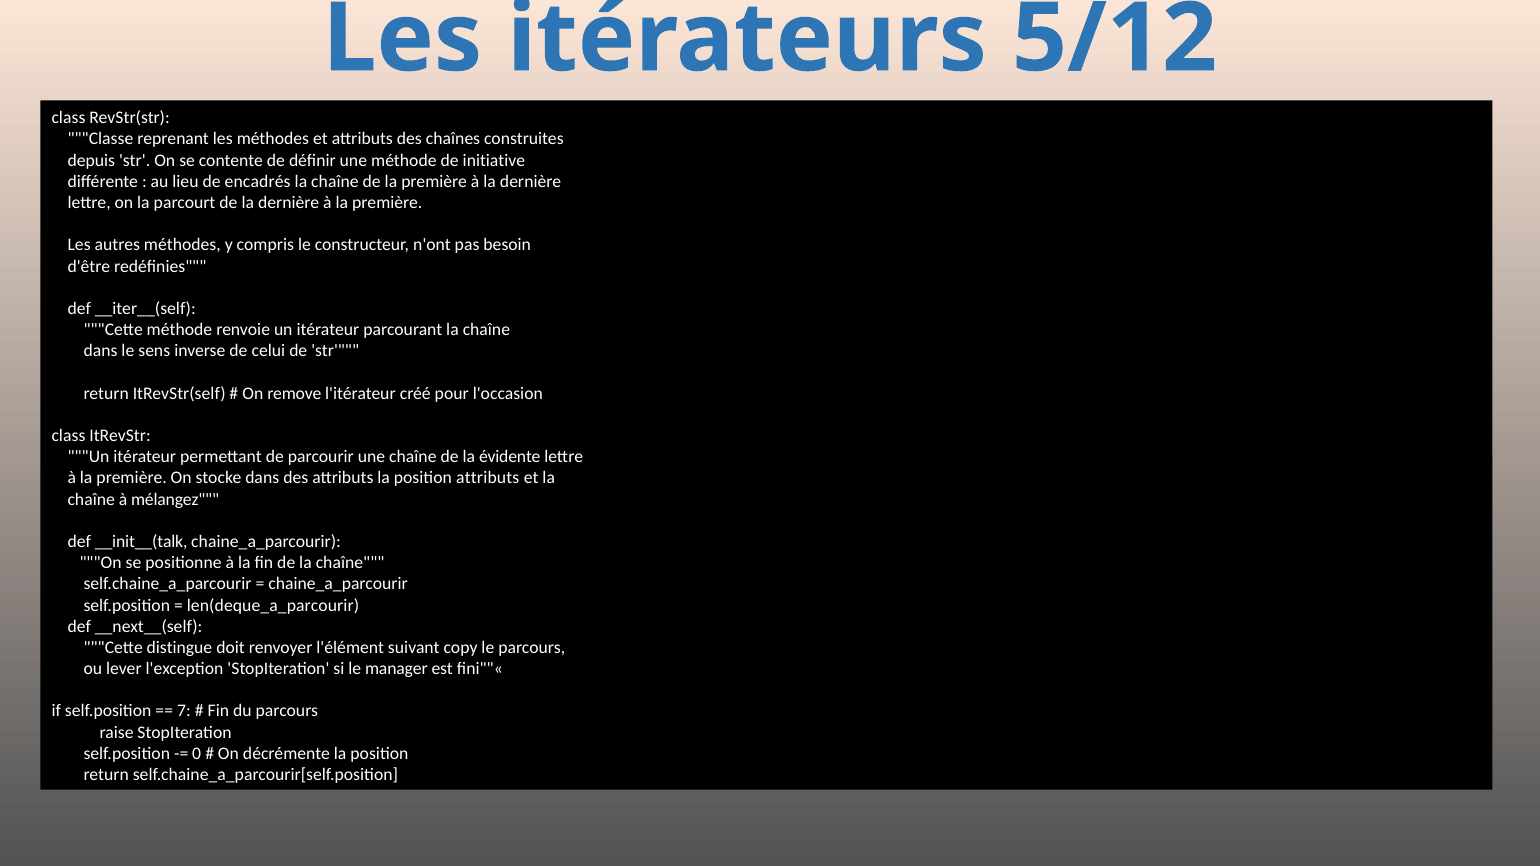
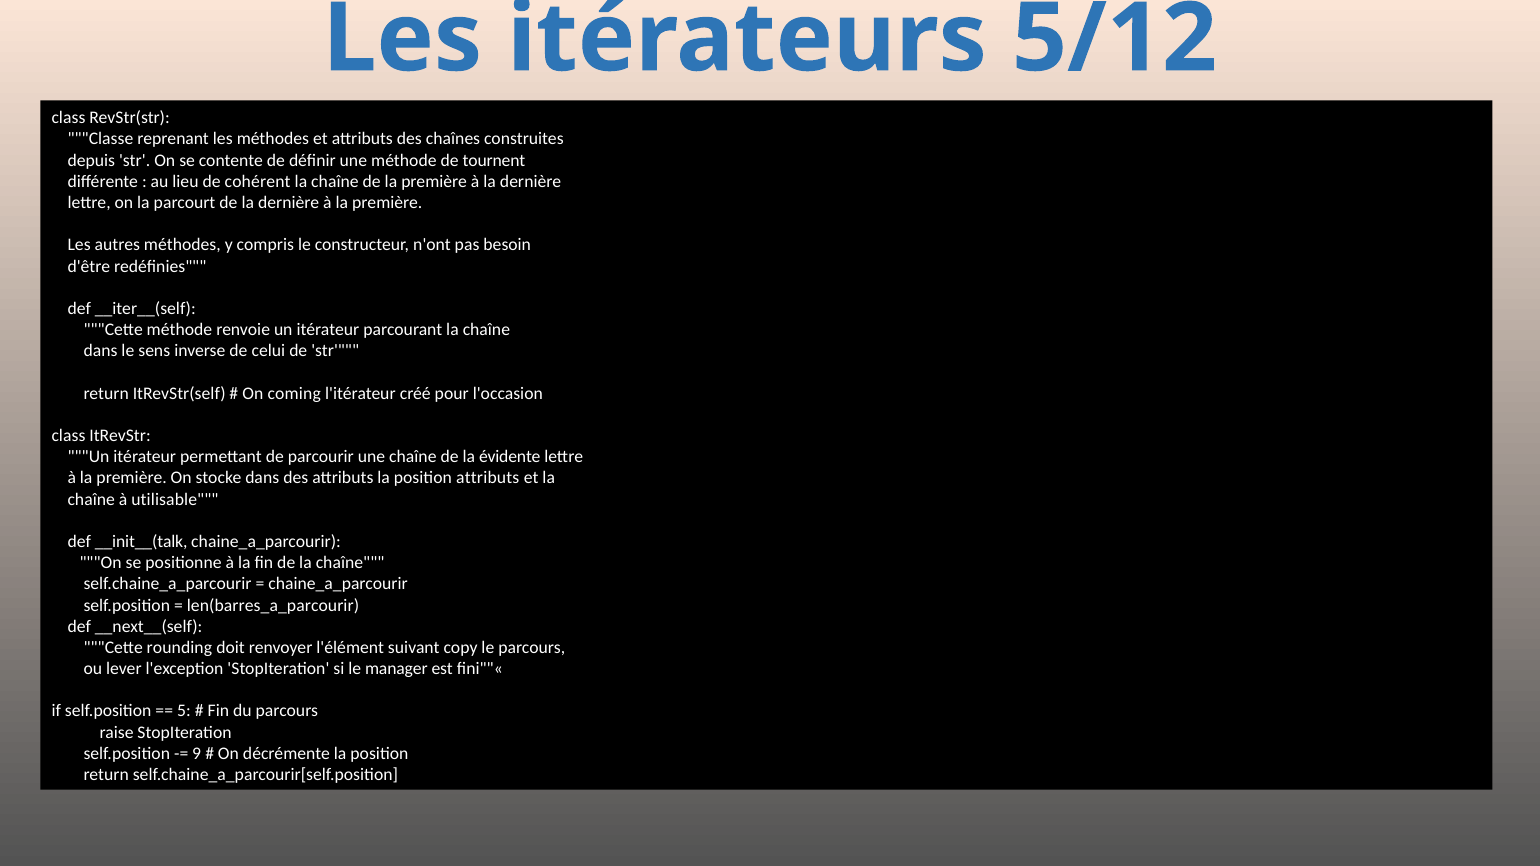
initiative: initiative -> tournent
encadrés: encadrés -> cohérent
remove: remove -> coming
mélangez: mélangez -> utilisable
len(deque_a_parcourir: len(deque_a_parcourir -> len(barres_a_parcourir
distingue: distingue -> rounding
7: 7 -> 5
0: 0 -> 9
